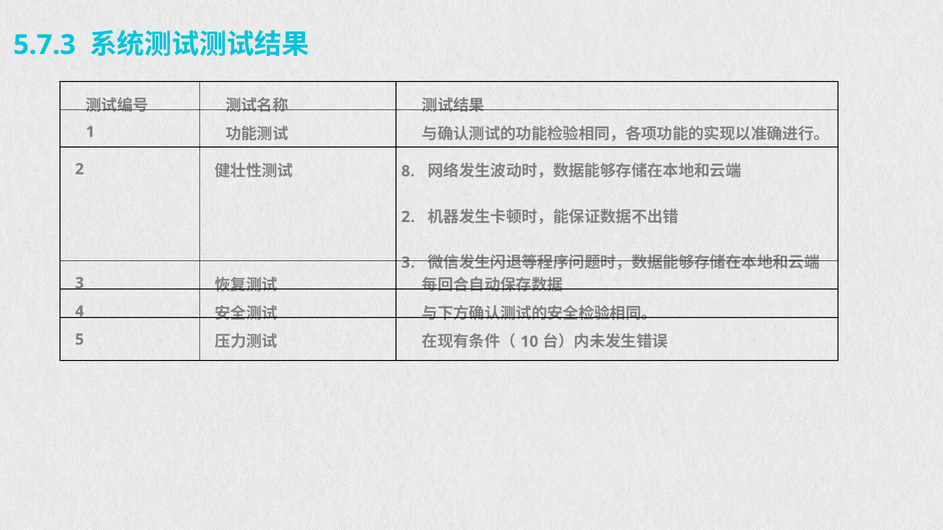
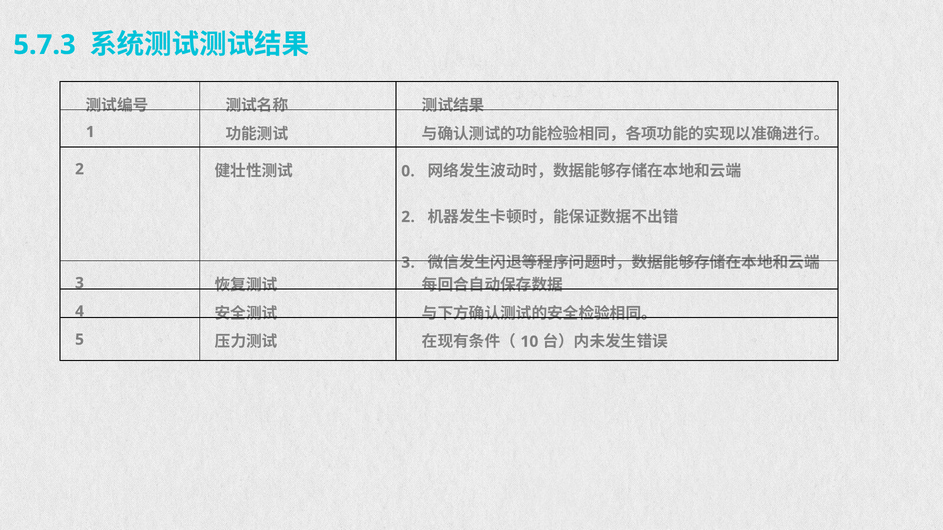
8: 8 -> 0
